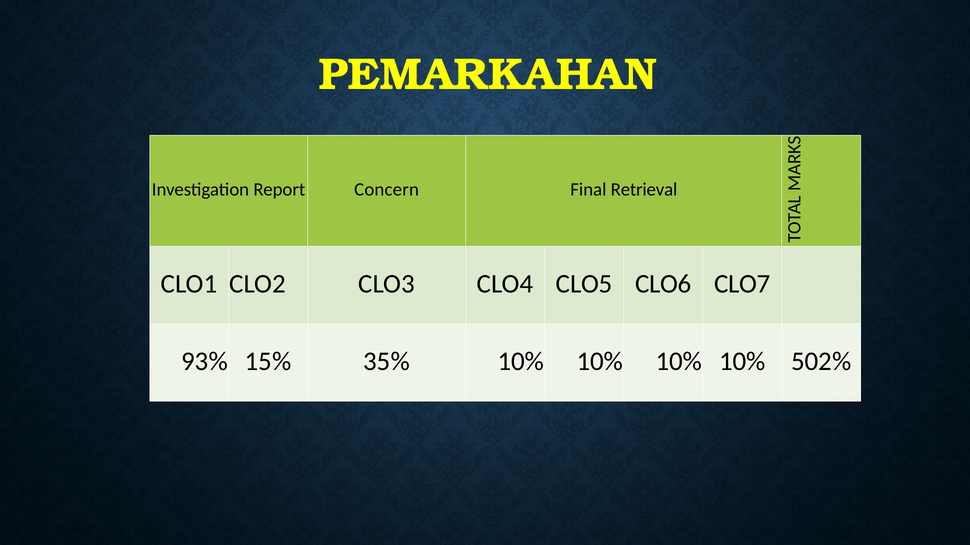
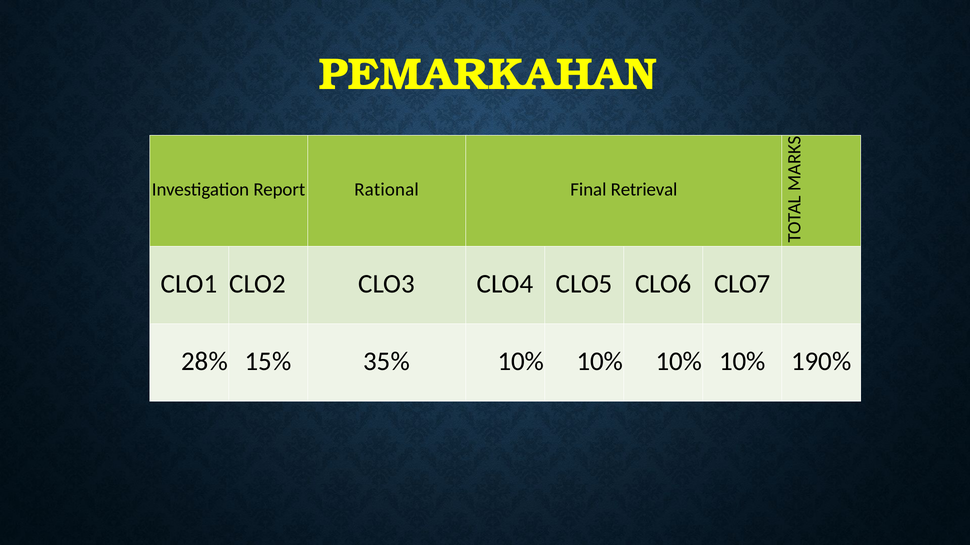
Concern: Concern -> Rational
93%: 93% -> 28%
502%: 502% -> 190%
